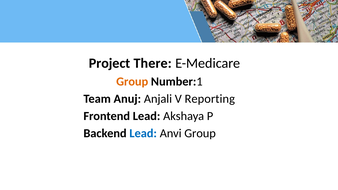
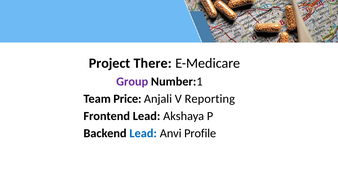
Group at (132, 82) colour: orange -> purple
Anuj: Anuj -> Price
Anvi Group: Group -> Profile
